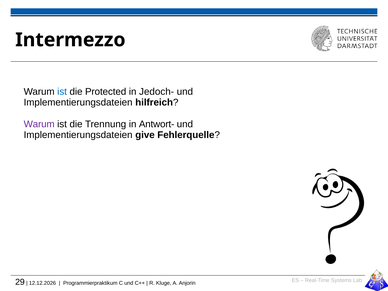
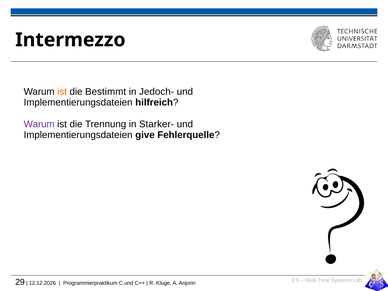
ist at (62, 92) colour: blue -> orange
Protected: Protected -> Bestimmt
Antwort-: Antwort- -> Starker-
